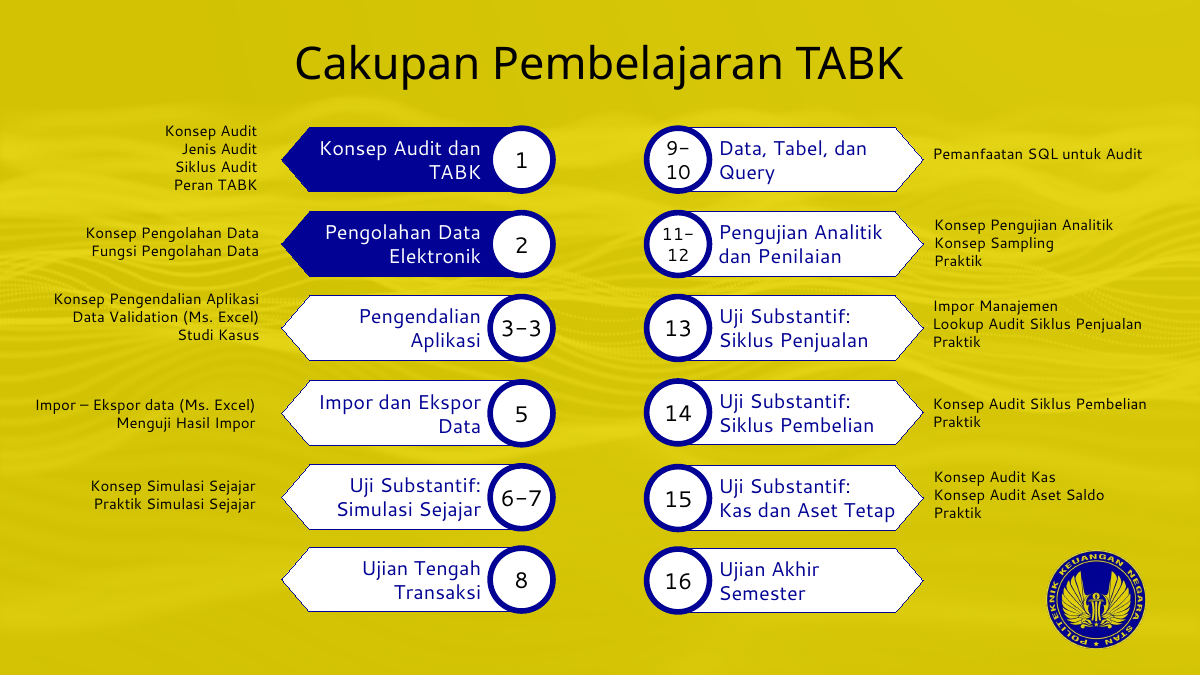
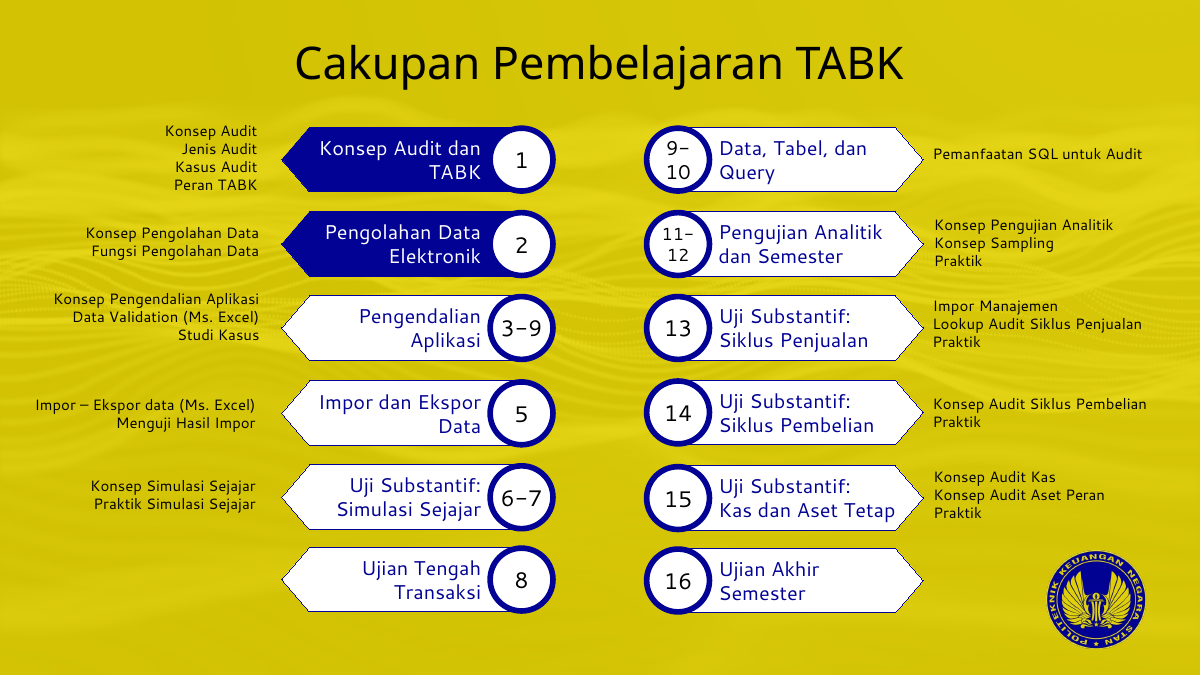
Siklus at (196, 167): Siklus -> Kasus
dan Penilaian: Penilaian -> Semester
3-3: 3-3 -> 3-9
Aset Saldo: Saldo -> Peran
